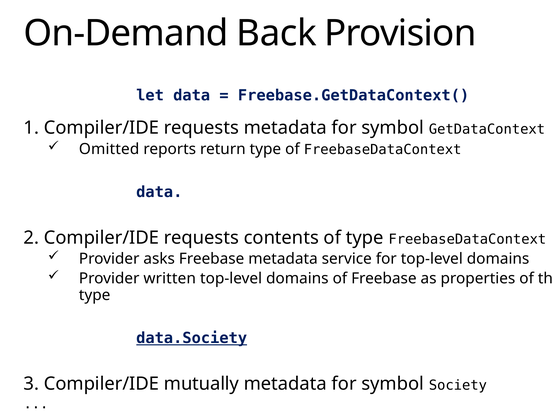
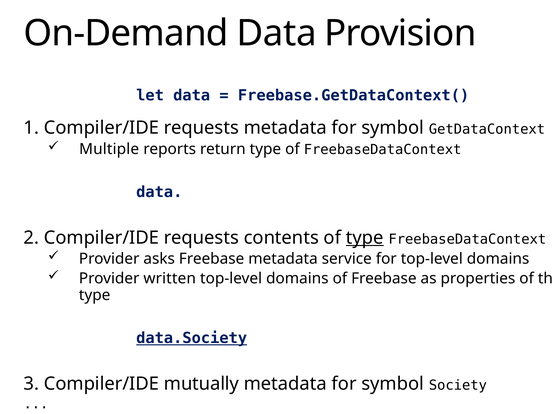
On-Demand Back: Back -> Data
Omitted: Omitted -> Multiple
type at (365, 238) underline: none -> present
